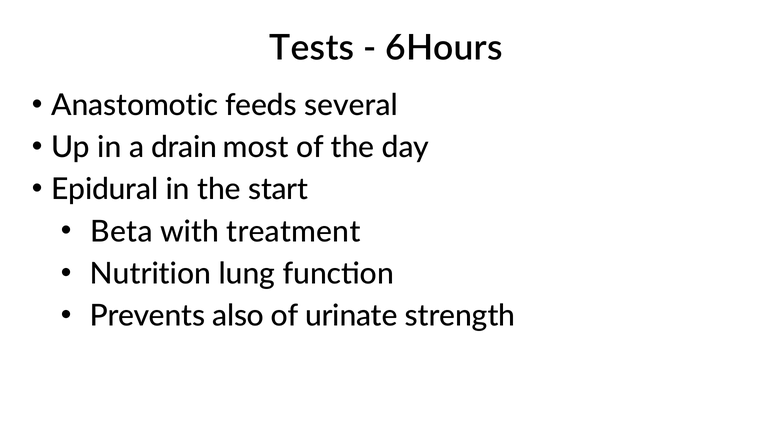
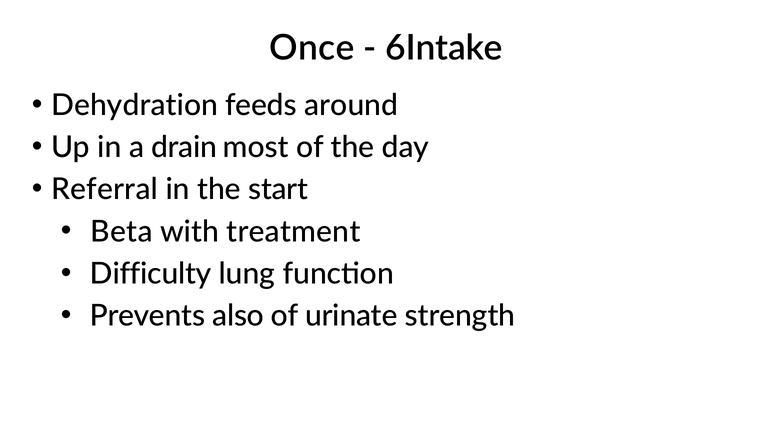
Tests: Tests -> Once
6Hours: 6Hours -> 6Intake
Anastomotic: Anastomotic -> Dehydration
several: several -> around
Epidural: Epidural -> Referral
Nutrition: Nutrition -> Difficulty
